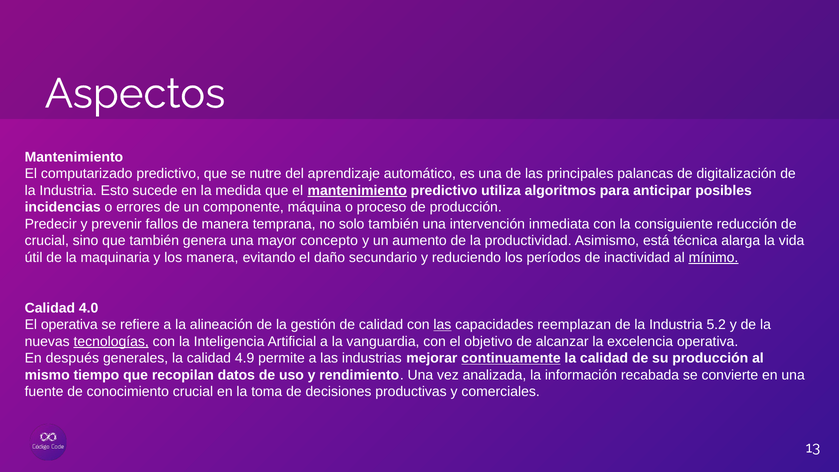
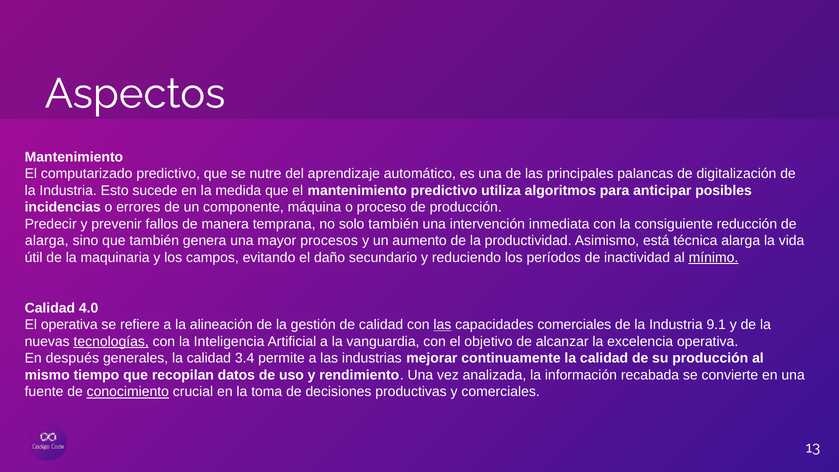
mantenimiento at (357, 190) underline: present -> none
crucial at (47, 241): crucial -> alarga
concepto: concepto -> procesos
los manera: manera -> campos
capacidades reemplazan: reemplazan -> comerciales
5.2: 5.2 -> 9.1
4.9: 4.9 -> 3.4
continuamente underline: present -> none
conocimiento underline: none -> present
